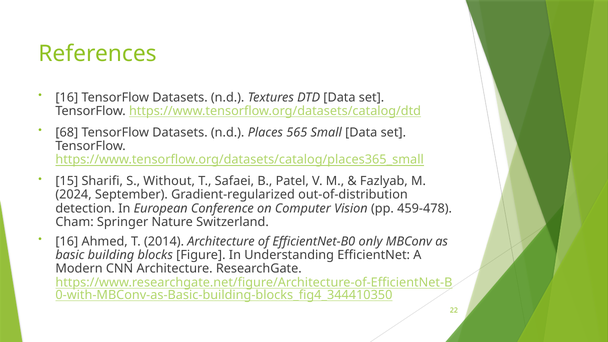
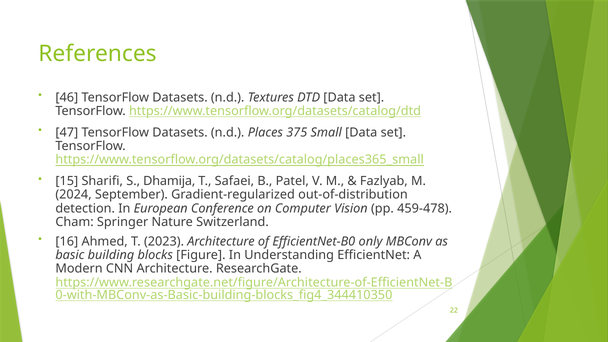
16 at (67, 97): 16 -> 46
68: 68 -> 47
565: 565 -> 375
Without: Without -> Dhamija
2014: 2014 -> 2023
